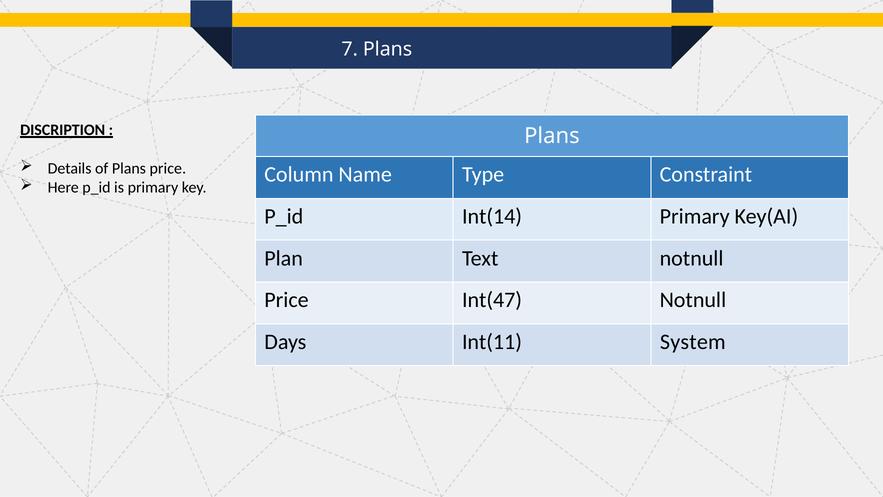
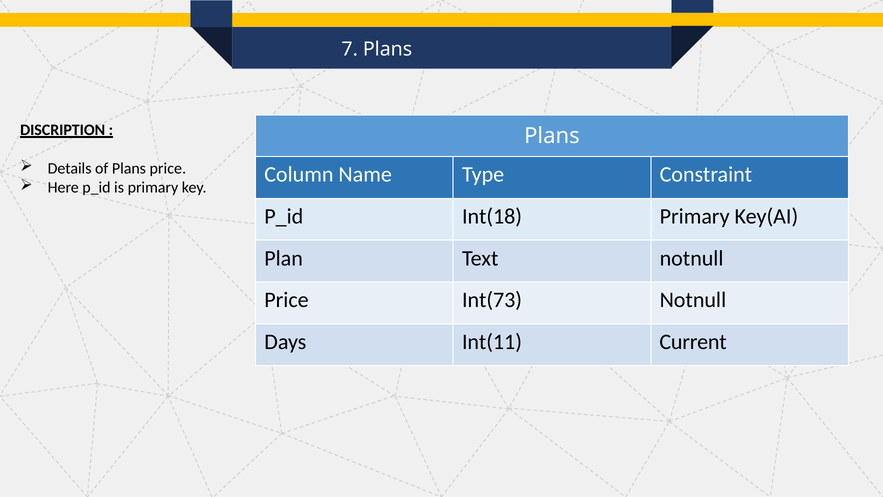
Int(14: Int(14 -> Int(18
Int(47: Int(47 -> Int(73
System: System -> Current
